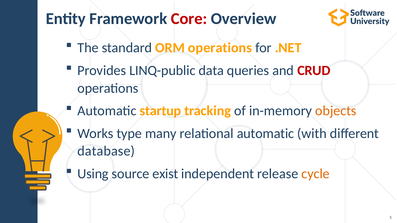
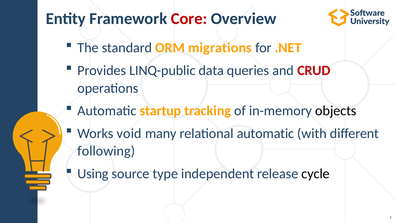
ORM operations: operations -> migrations
objects colour: orange -> black
type: type -> void
database: database -> following
exist: exist -> type
cycle colour: orange -> black
